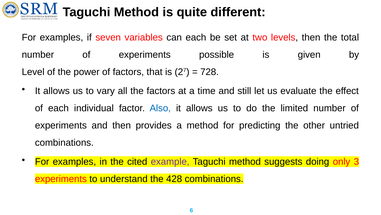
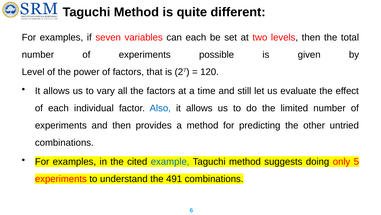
728: 728 -> 120
example colour: purple -> blue
3: 3 -> 5
428: 428 -> 491
